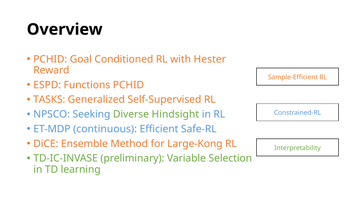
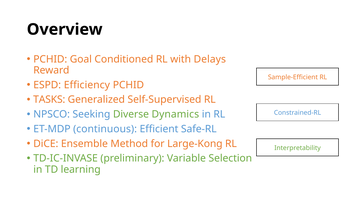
Hester: Hester -> Delays
Functions: Functions -> Efficiency
Hindsight: Hindsight -> Dynamics
